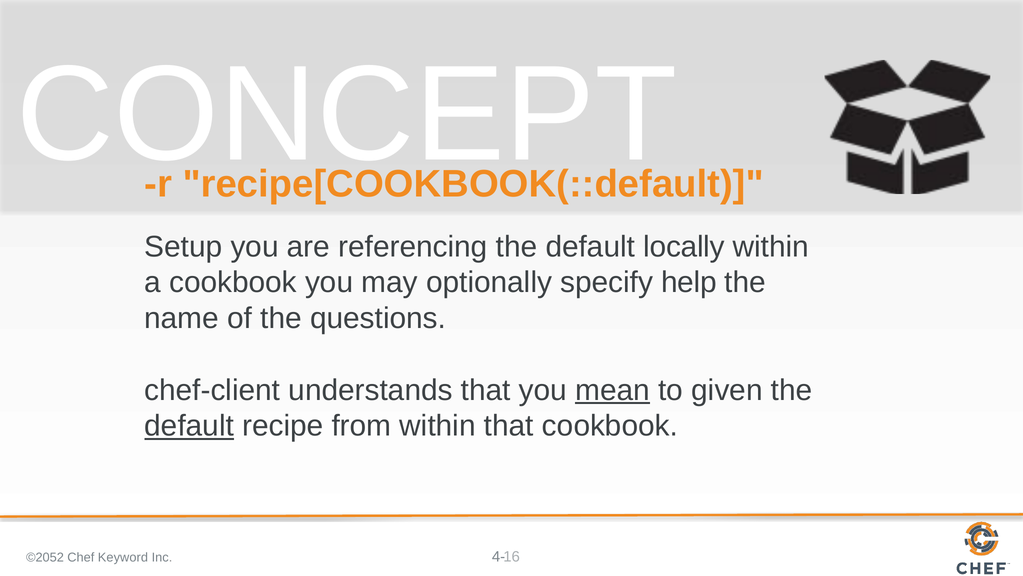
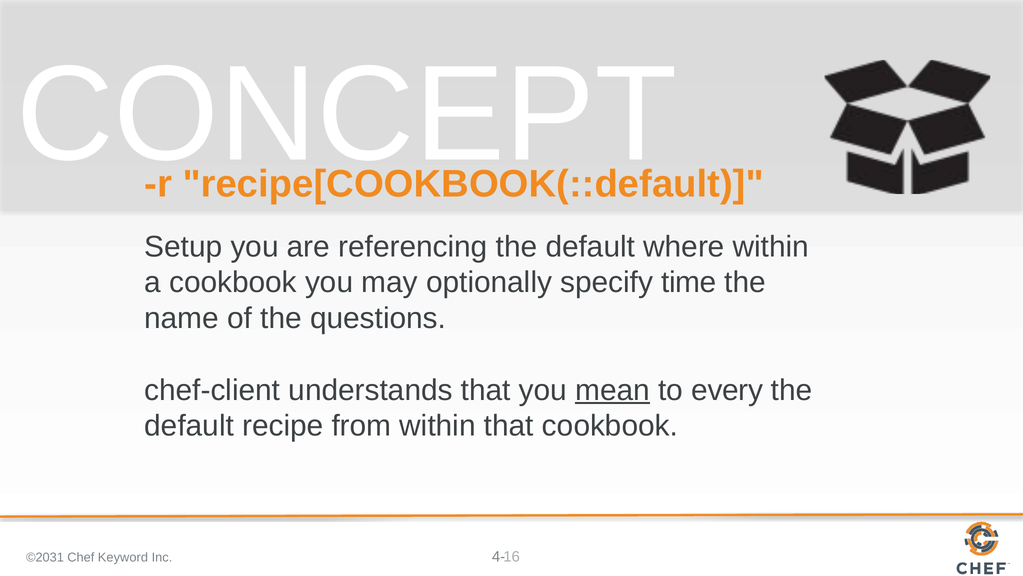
locally: locally -> where
help: help -> time
given: given -> every
default at (189, 426) underline: present -> none
©2052: ©2052 -> ©2031
